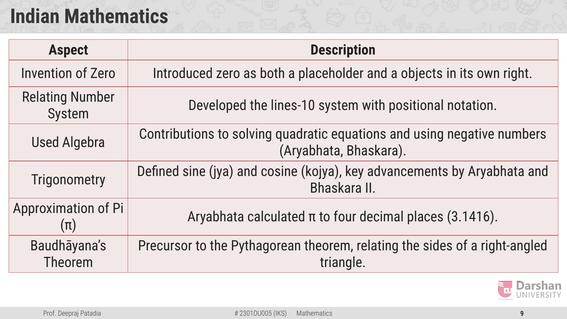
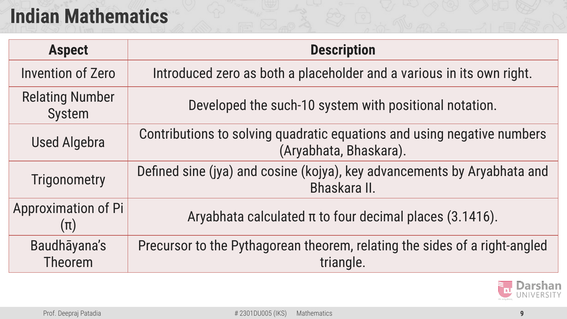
objects: objects -> various
lines-10: lines-10 -> such-10
